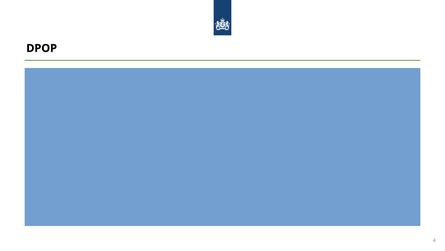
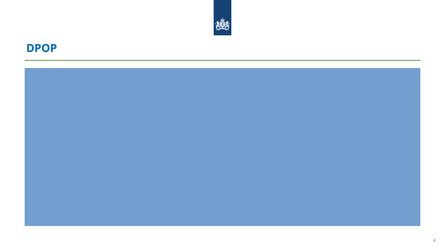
DPOP colour: black -> blue
